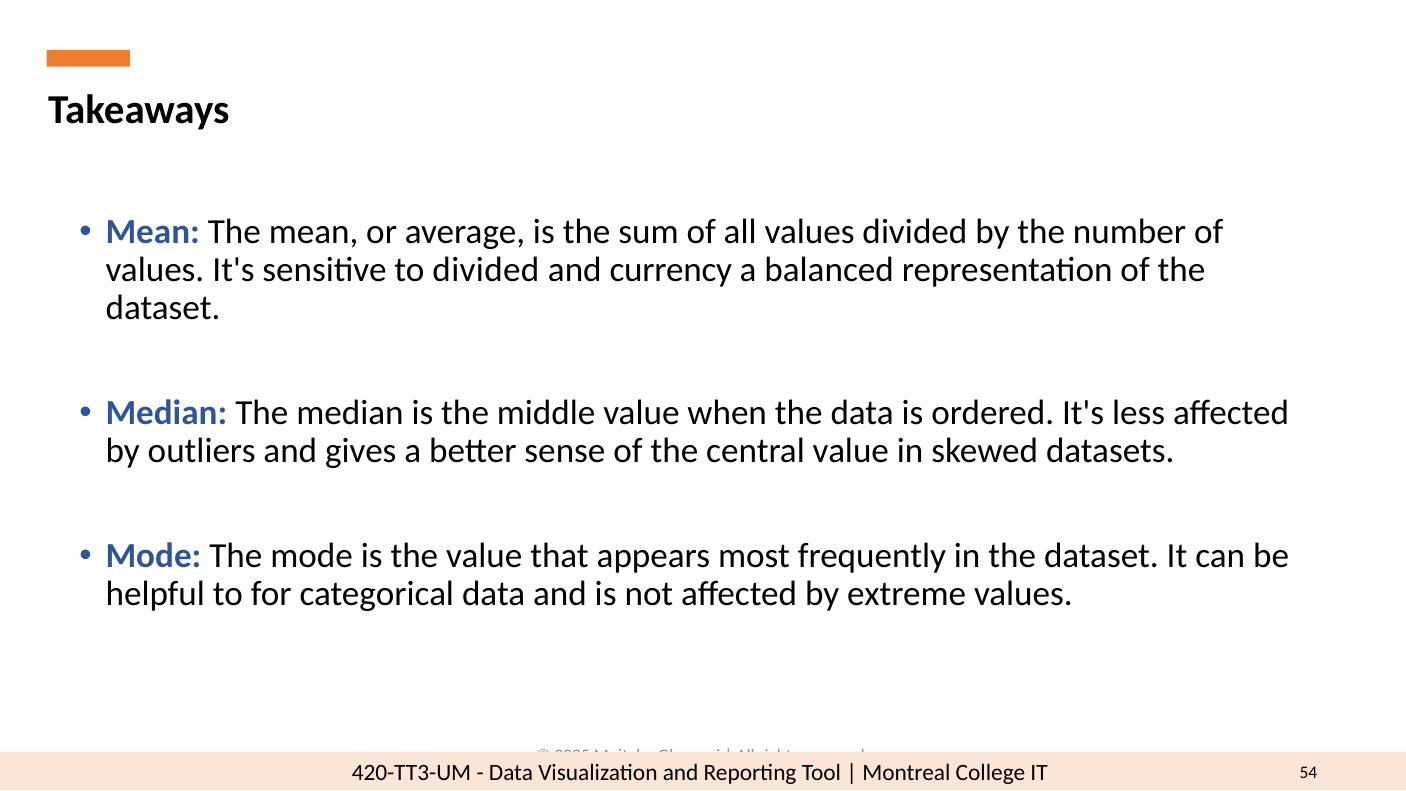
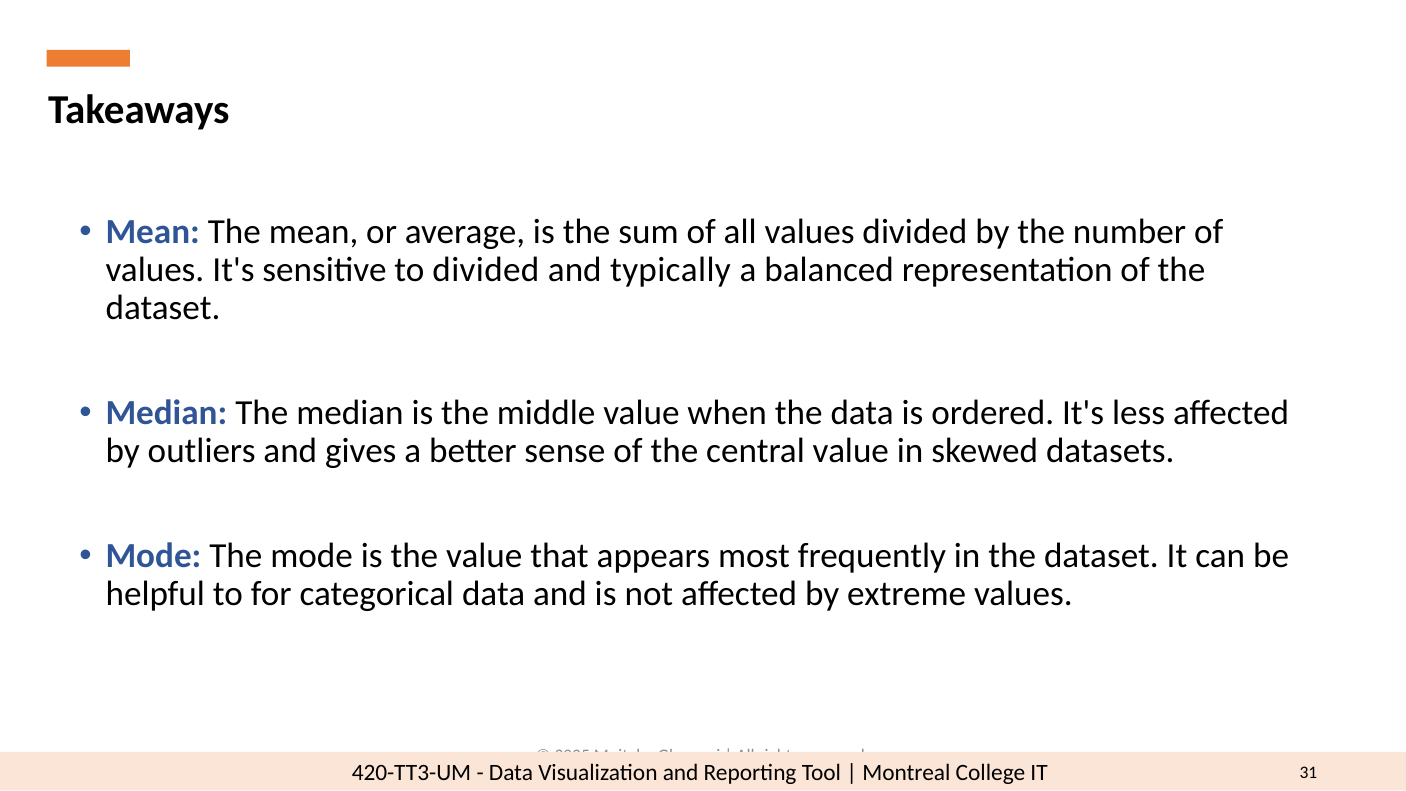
currency: currency -> typically
54: 54 -> 31
